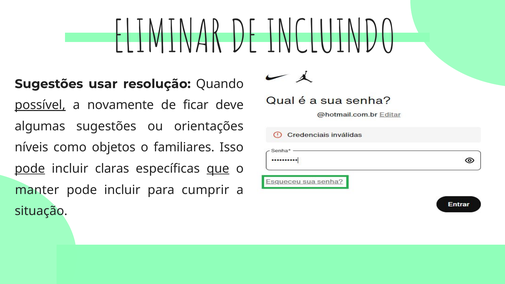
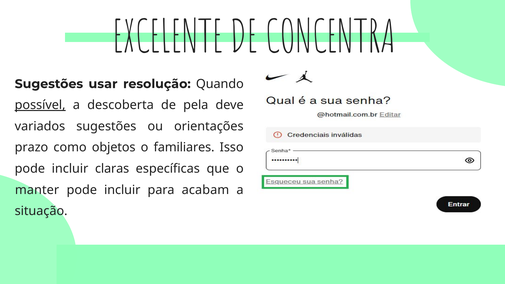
ELIMINAR: ELIMINAR -> EXCELENTE
INCLUINDO: INCLUINDO -> CONCENTRA
novamente: novamente -> descoberta
ficar: ficar -> pela
algumas: algumas -> variados
níveis: níveis -> prazo
pode at (30, 169) underline: present -> none
que underline: present -> none
cumprir: cumprir -> acabam
